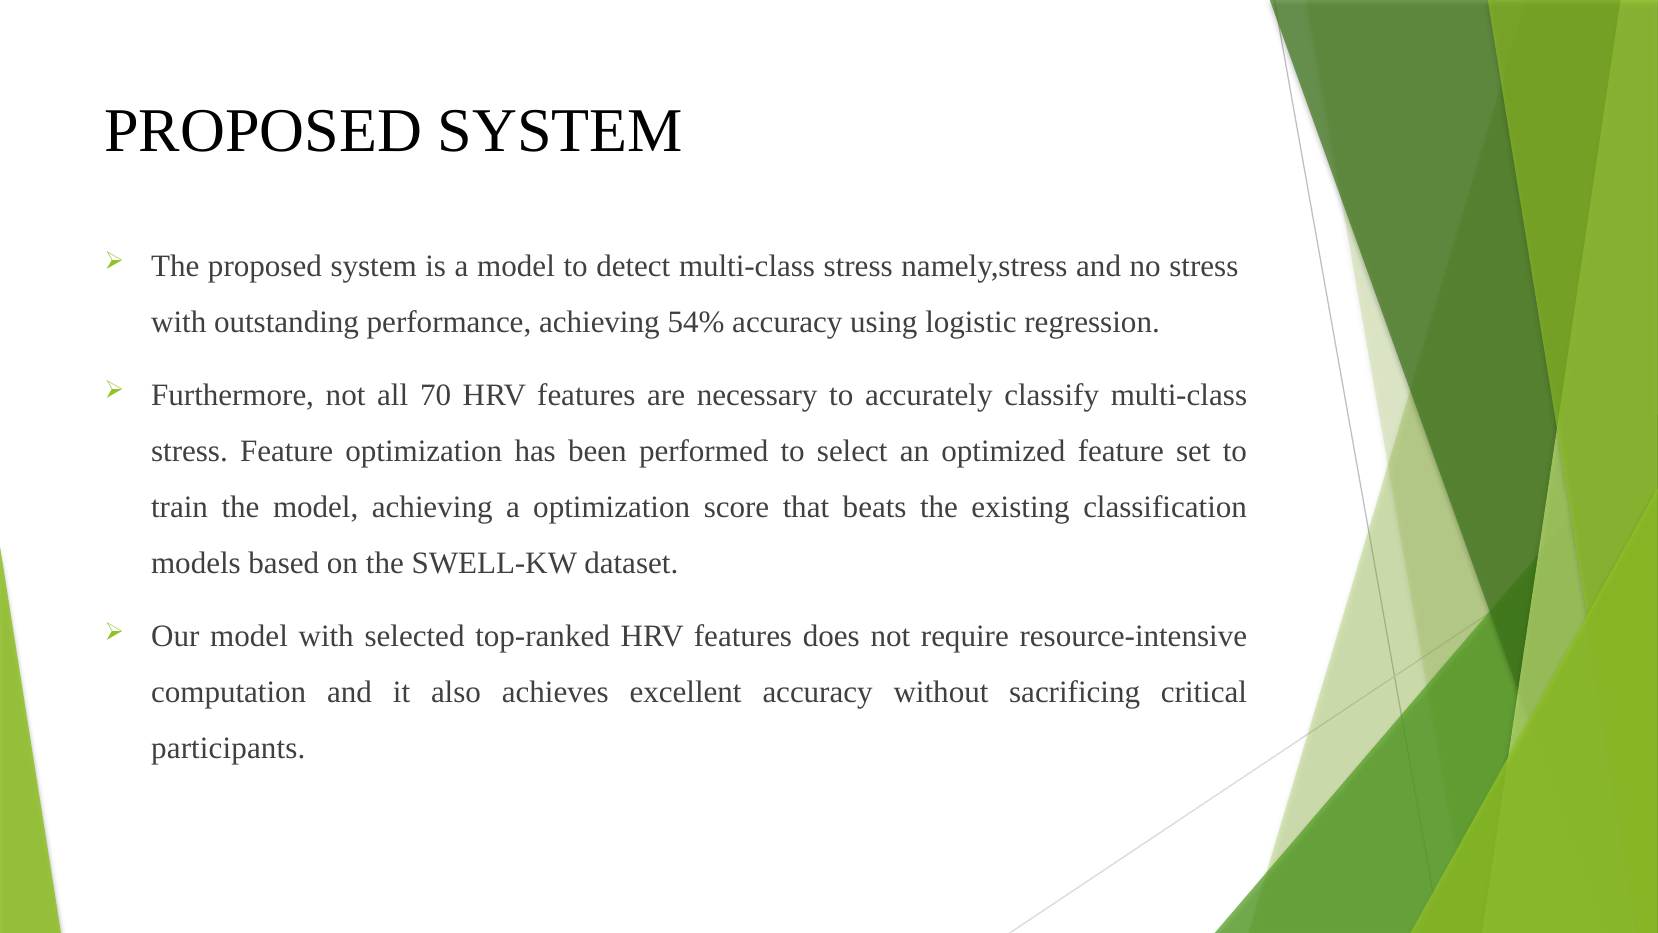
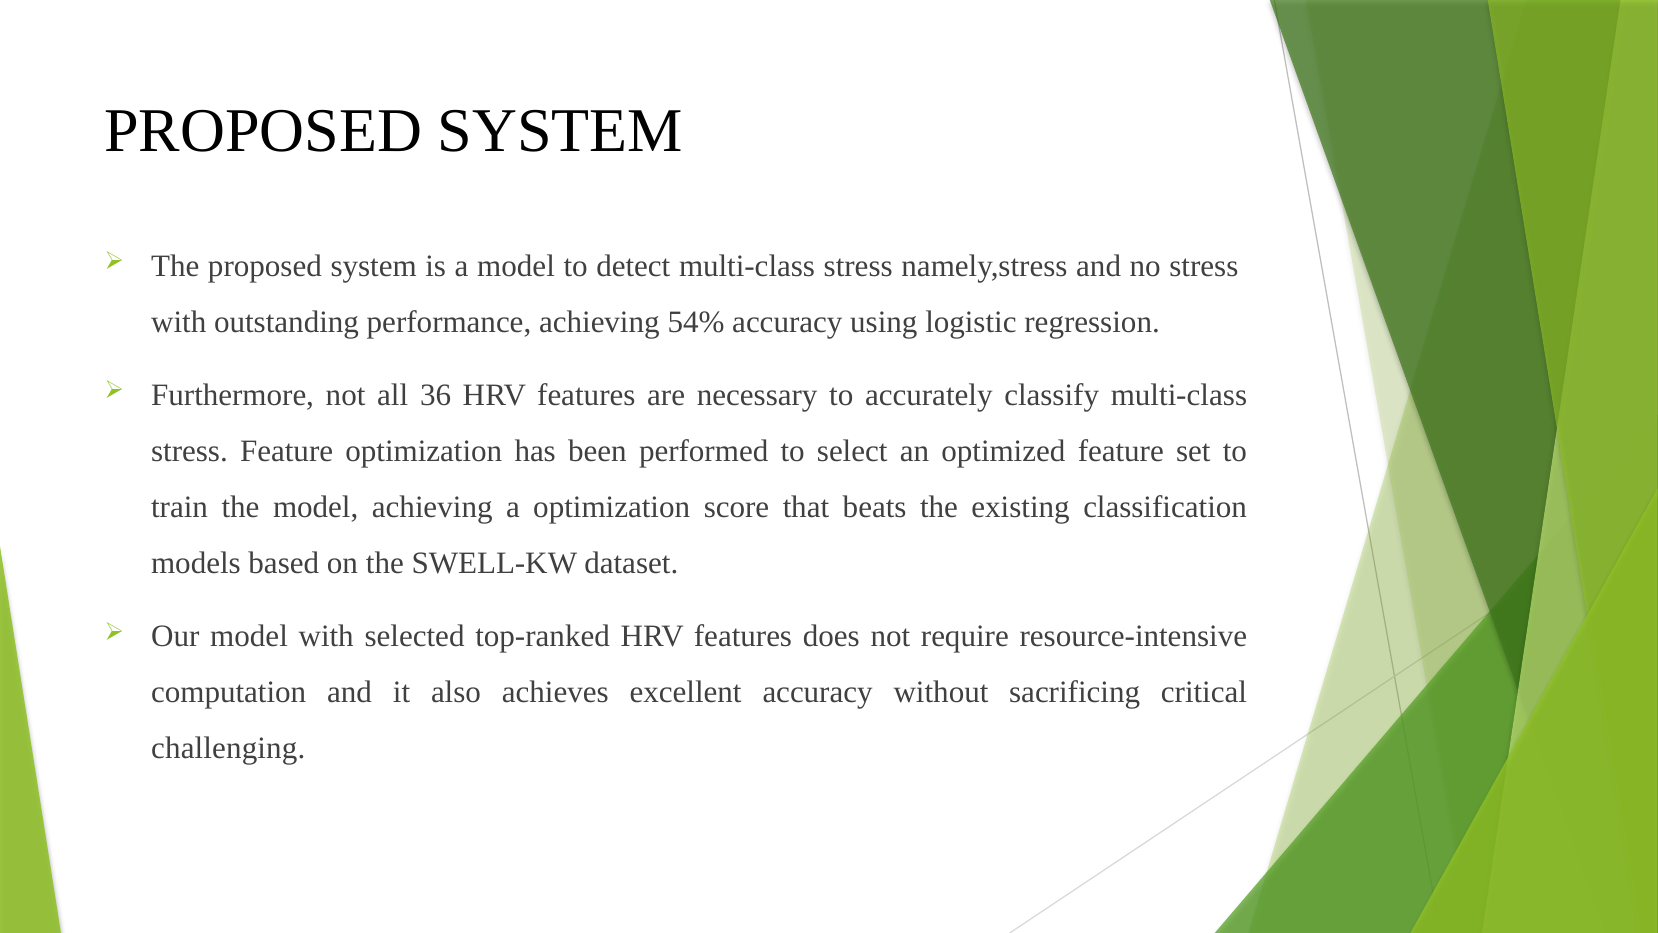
70: 70 -> 36
participants: participants -> challenging
